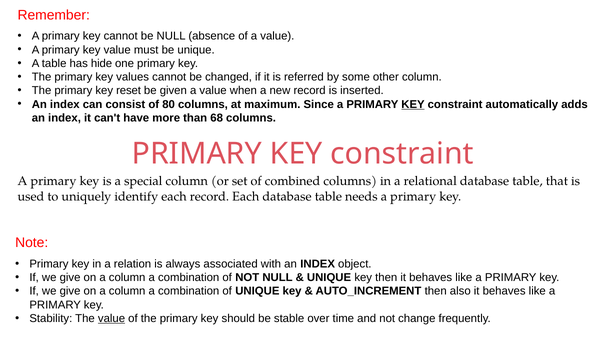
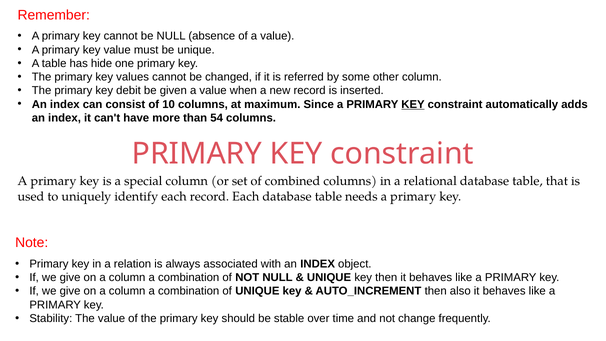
reset: reset -> debit
80: 80 -> 10
68: 68 -> 54
value at (112, 318) underline: present -> none
